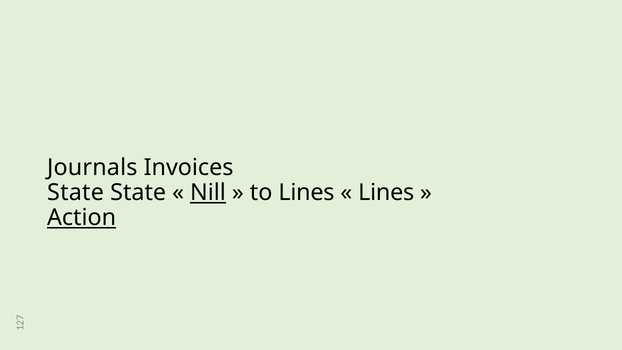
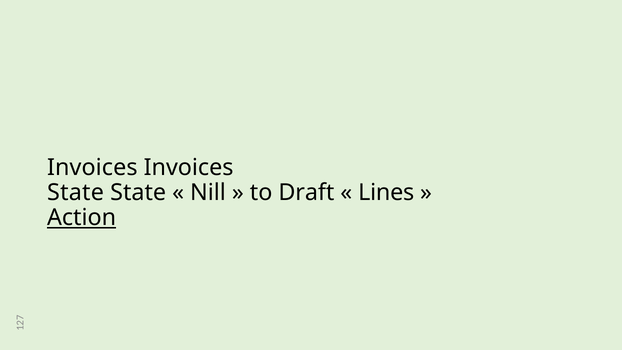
Journals at (92, 167): Journals -> Invoices
Nill underline: present -> none
to Lines: Lines -> Draft
